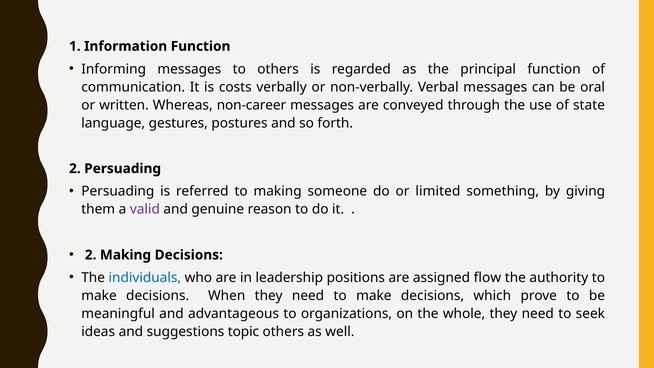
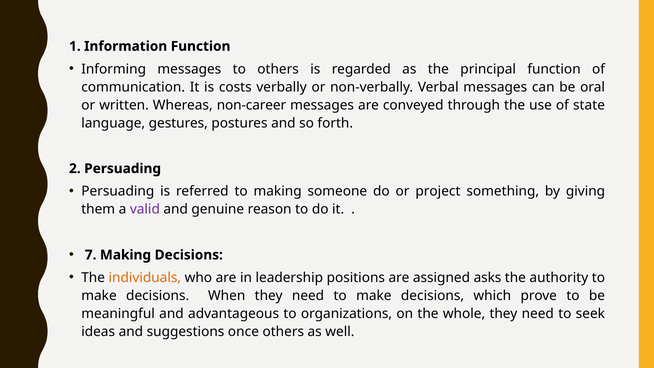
limited: limited -> project
2 at (91, 255): 2 -> 7
individuals colour: blue -> orange
flow: flow -> asks
topic: topic -> once
